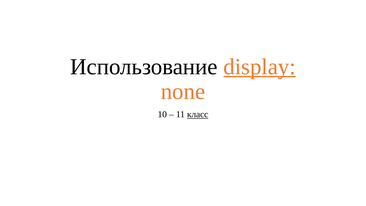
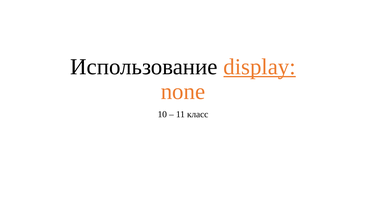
класс underline: present -> none
